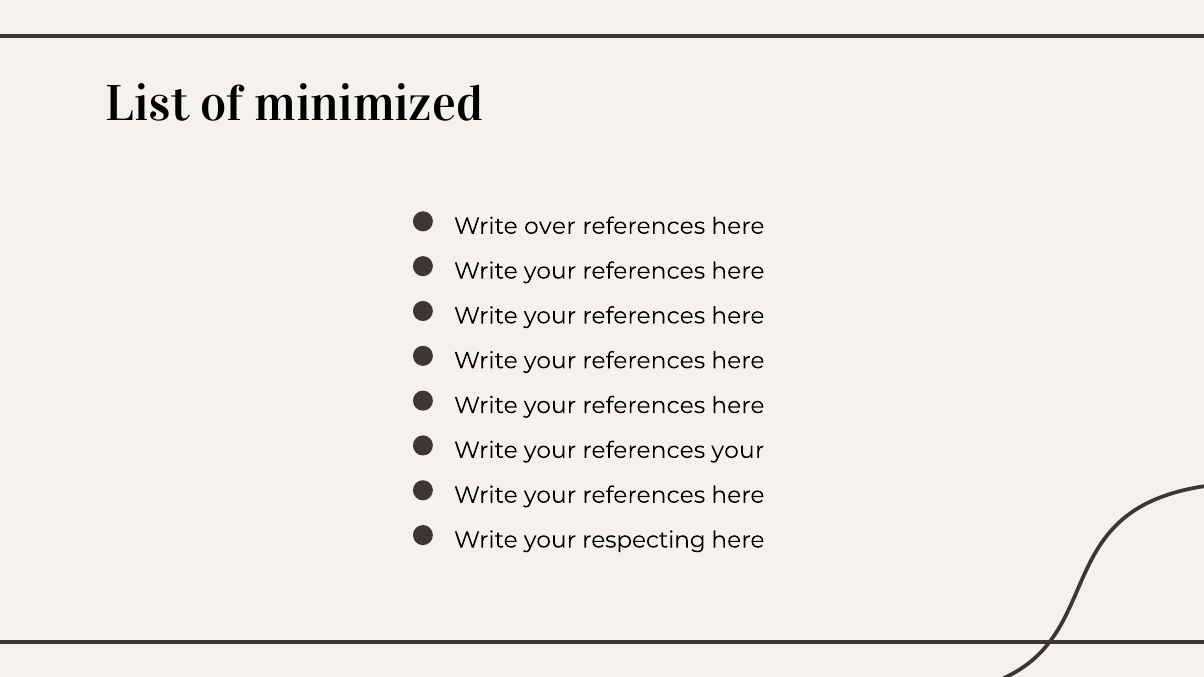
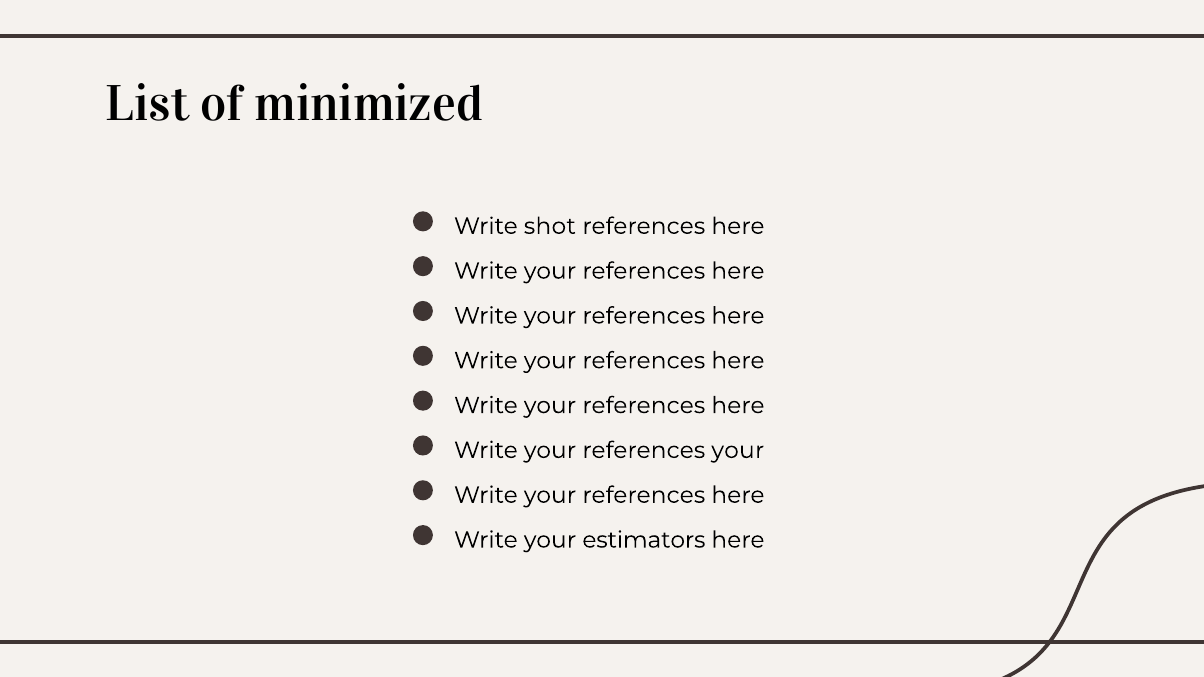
over: over -> shot
respecting: respecting -> estimators
